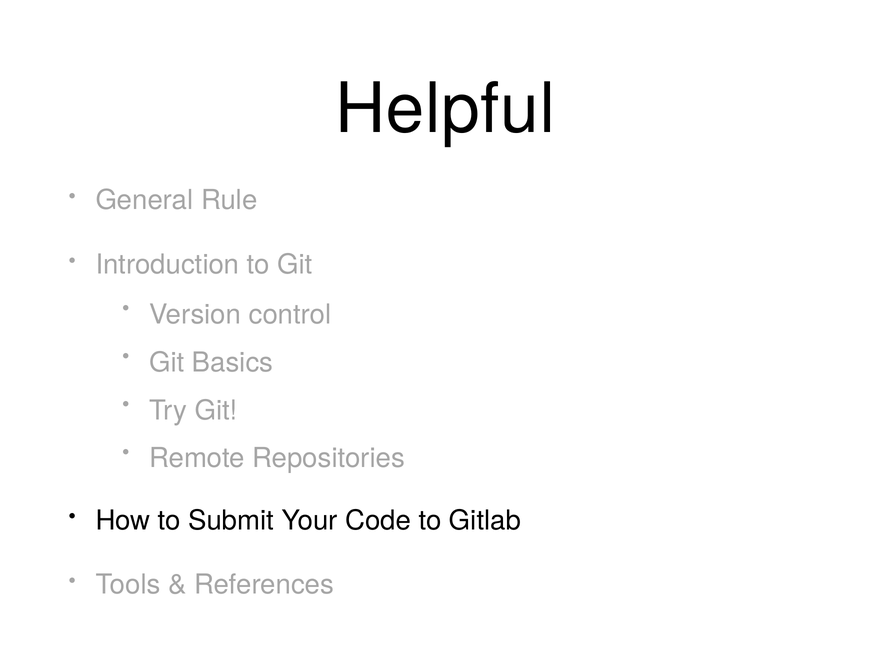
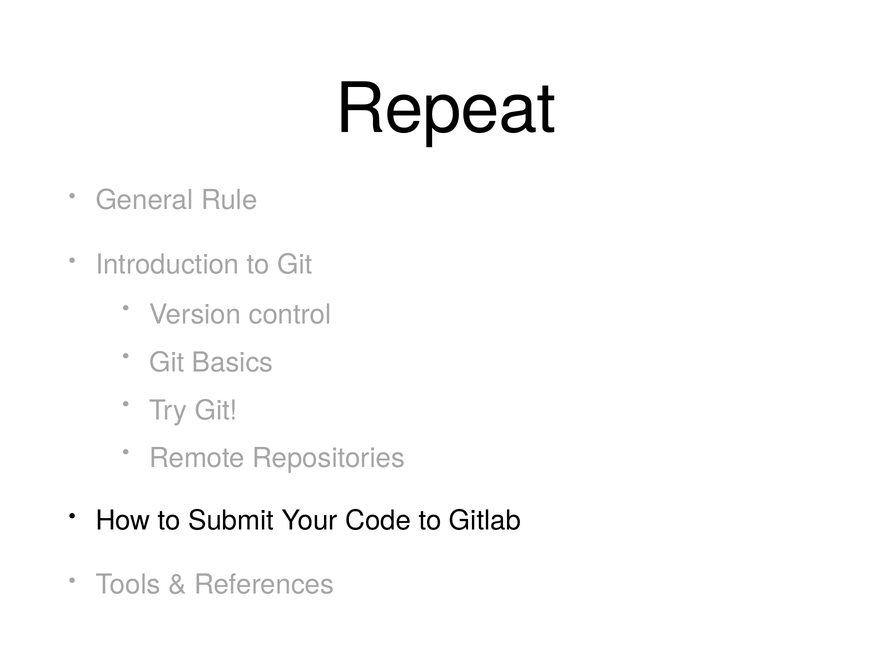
Helpful: Helpful -> Repeat
